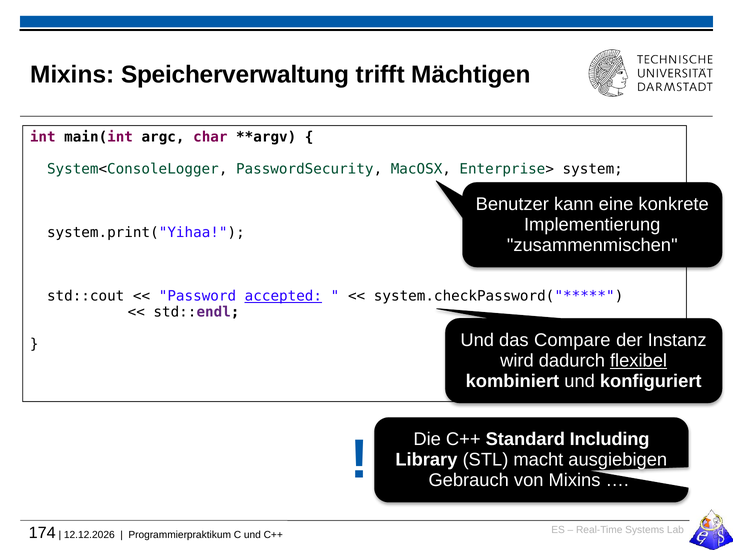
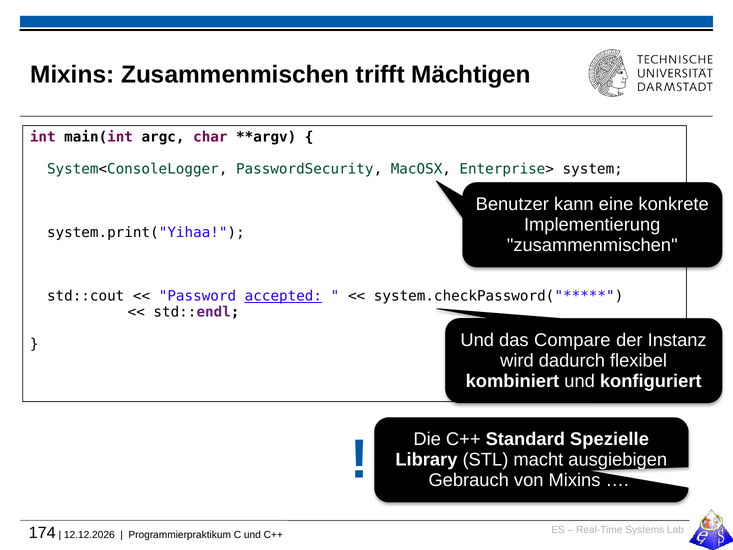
Mixins Speicherverwaltung: Speicherverwaltung -> Zusammenmischen
flexibel underline: present -> none
Including: Including -> Spezielle
